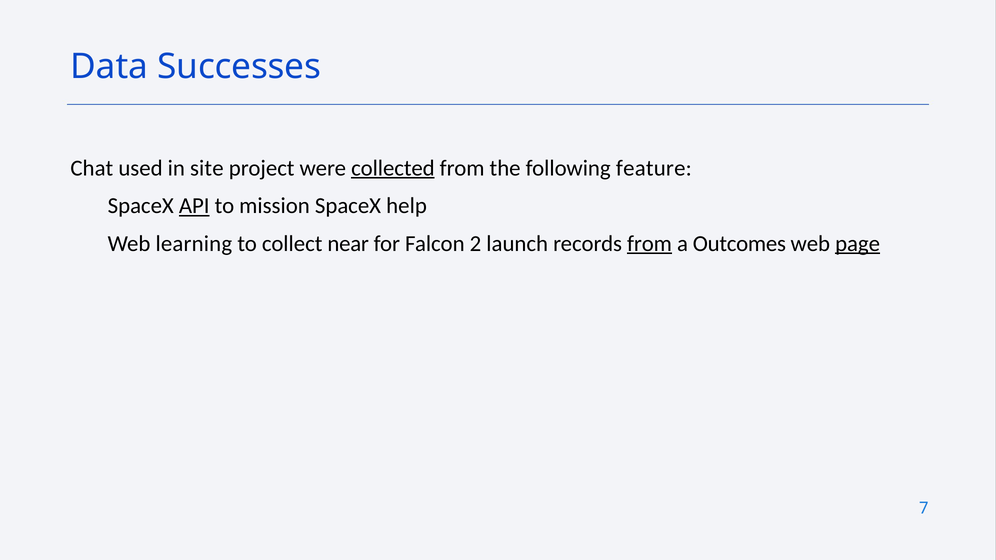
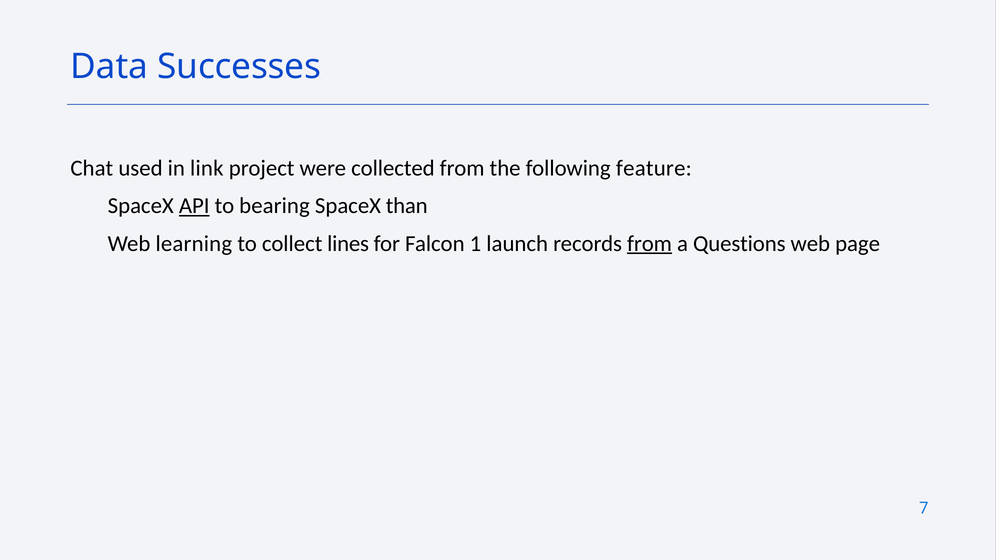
site: site -> link
collected underline: present -> none
mission: mission -> bearing
help: help -> than
near: near -> lines
2: 2 -> 1
Outcomes: Outcomes -> Questions
page underline: present -> none
